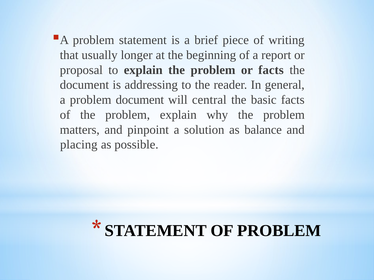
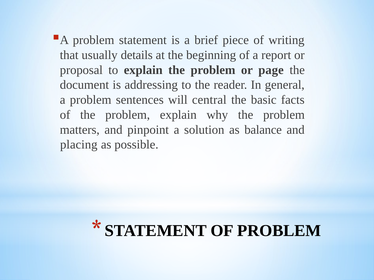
longer: longer -> details
or facts: facts -> page
problem document: document -> sentences
